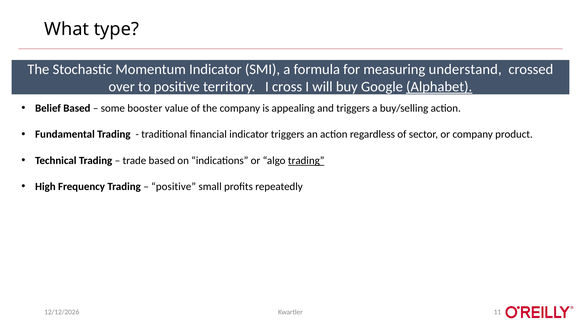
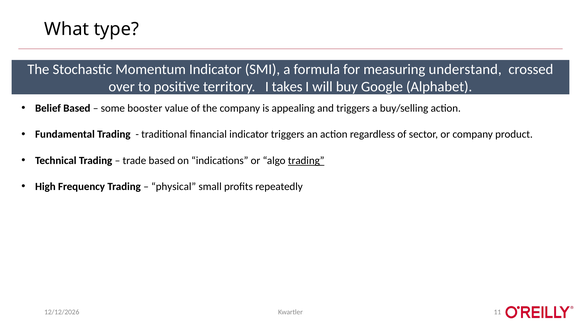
cross: cross -> takes
Alphabet underline: present -> none
positive at (174, 187): positive -> physical
